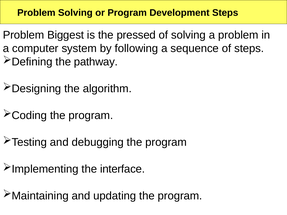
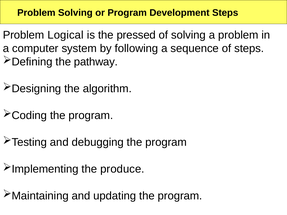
Biggest: Biggest -> Logical
interface: interface -> produce
